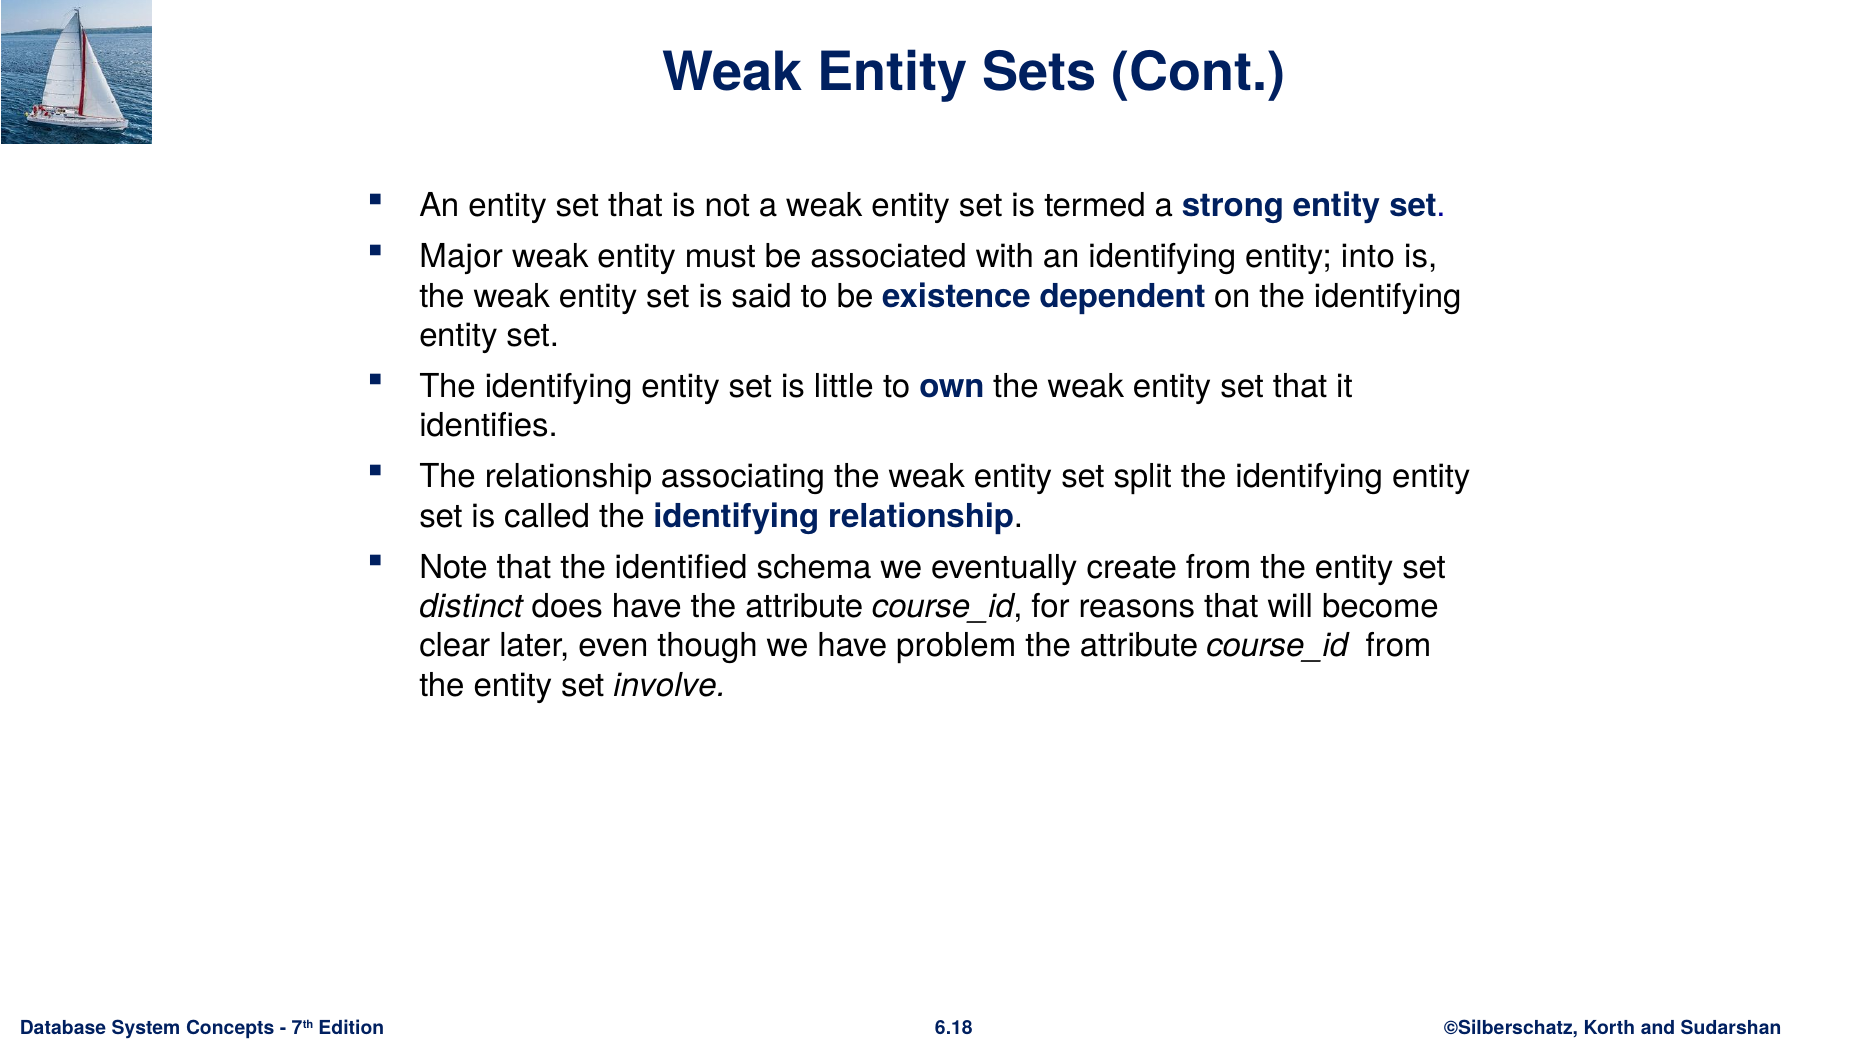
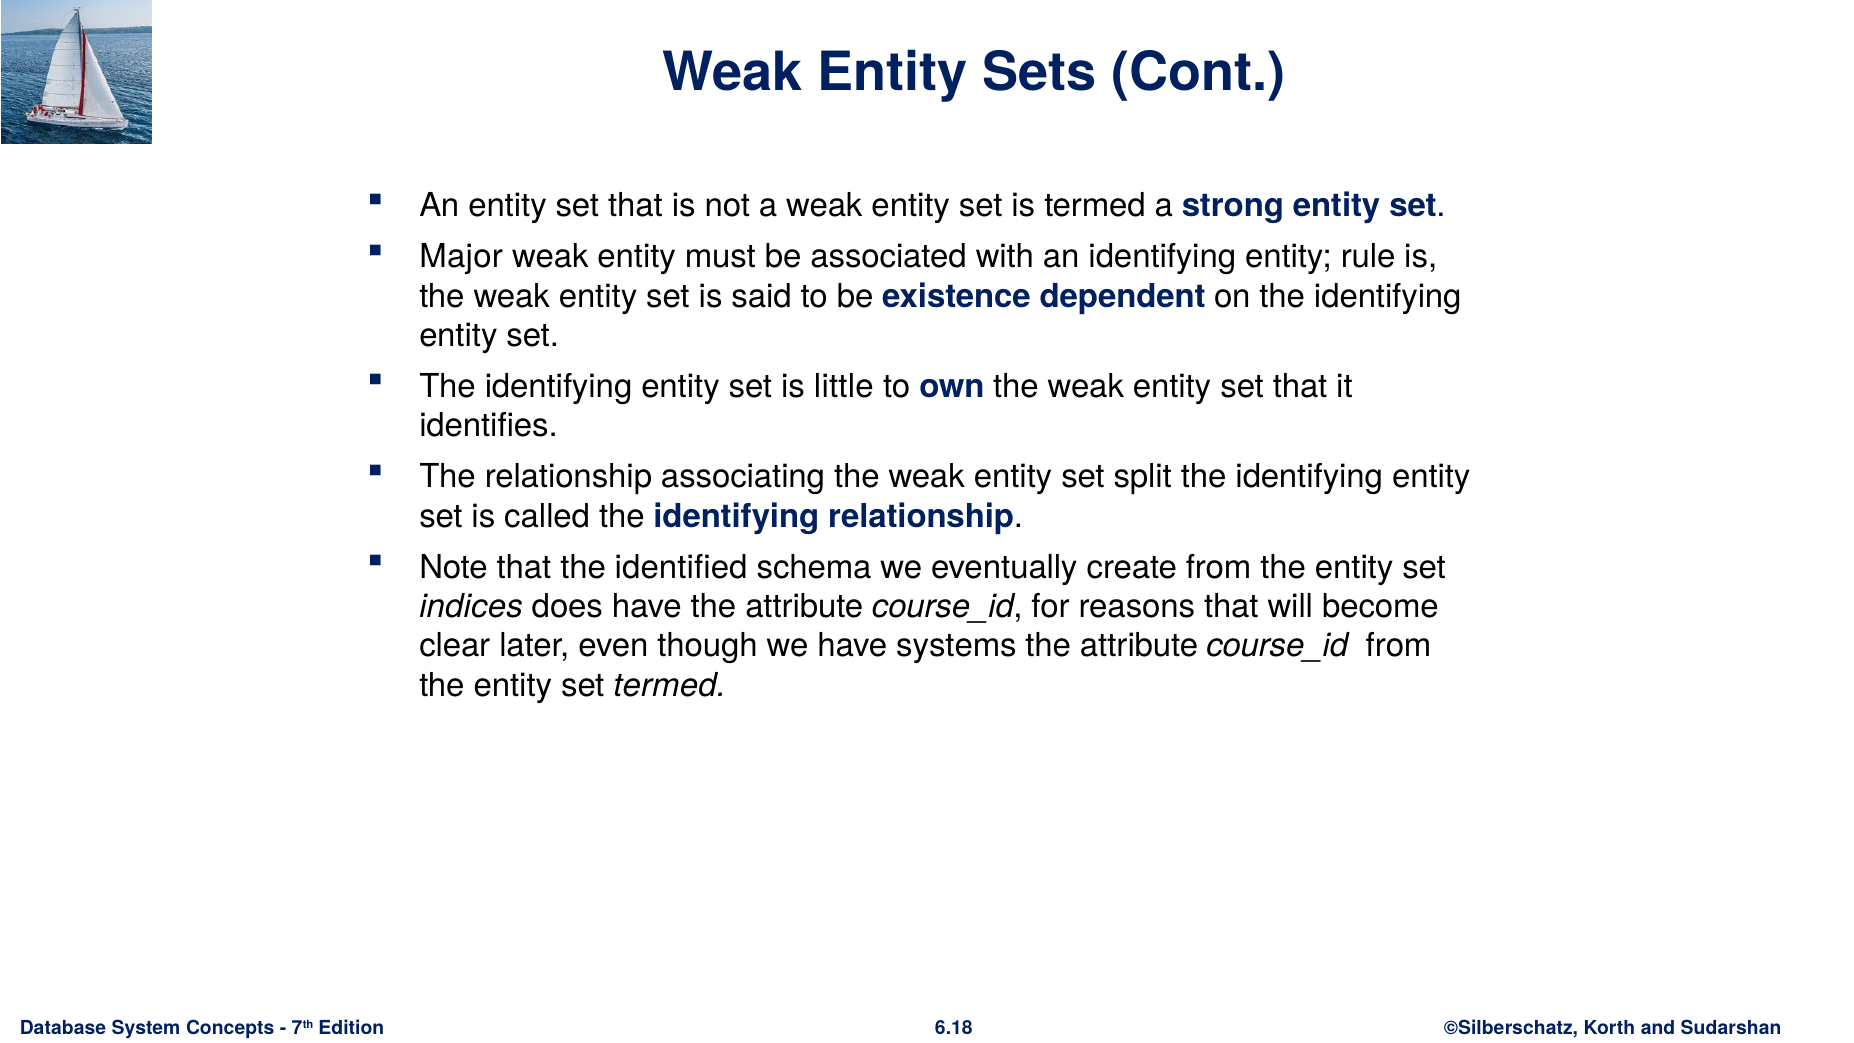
into: into -> rule
distinct: distinct -> indices
problem: problem -> systems
set involve: involve -> termed
